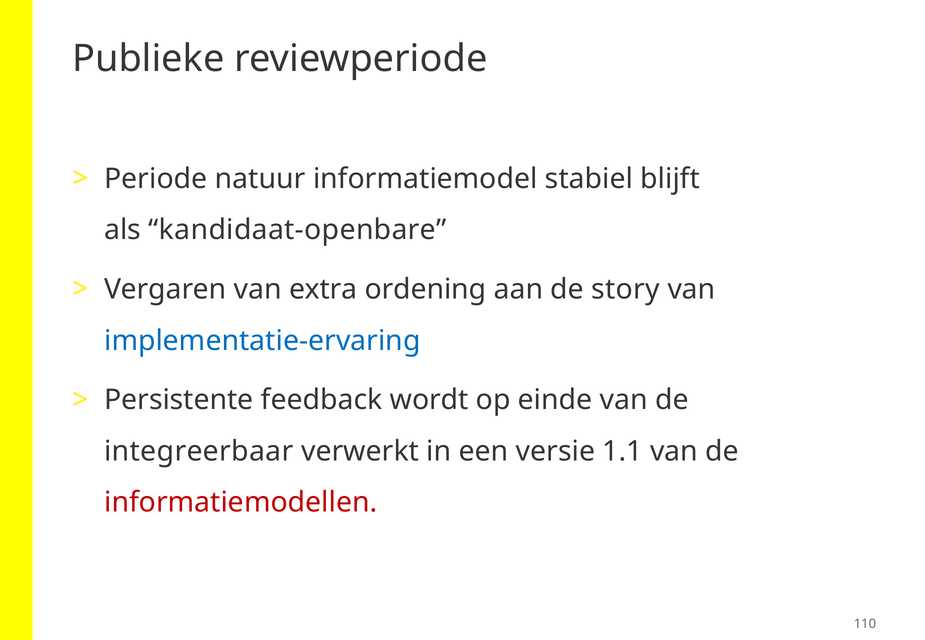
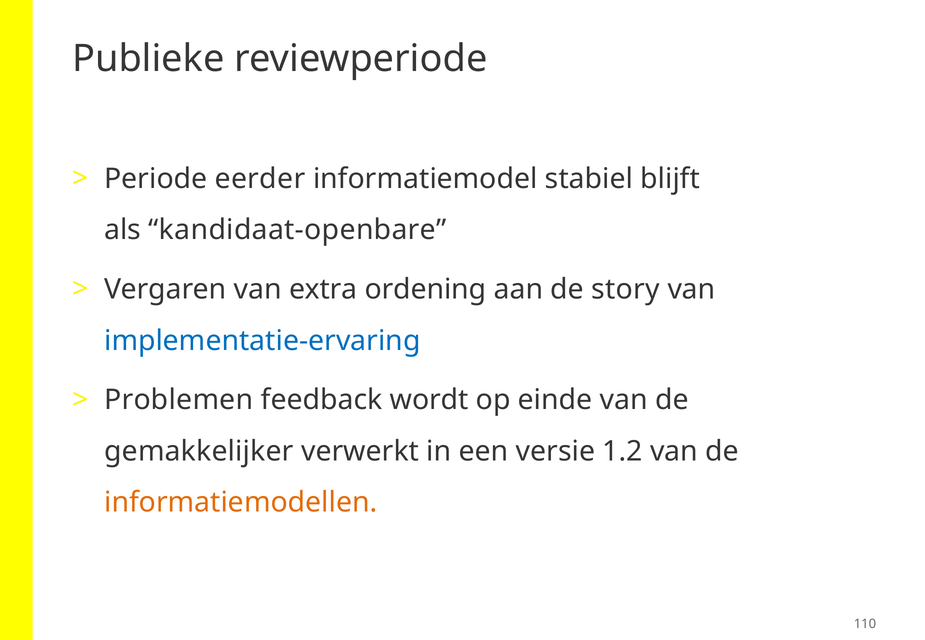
natuur: natuur -> eerder
Persistente: Persistente -> Problemen
integreerbaar: integreerbaar -> gemakkelijker
1.1: 1.1 -> 1.2
informatiemodellen colour: red -> orange
